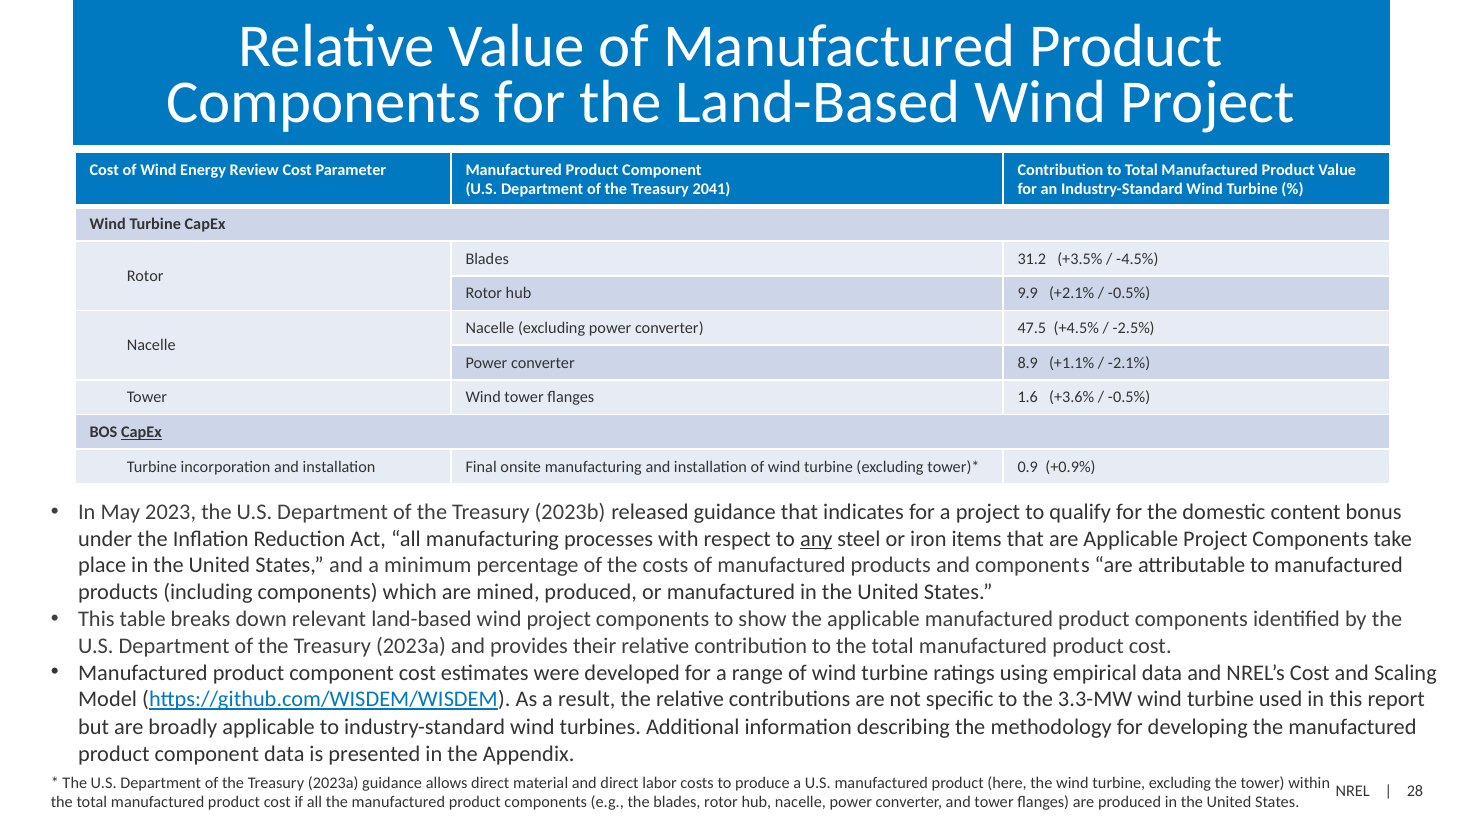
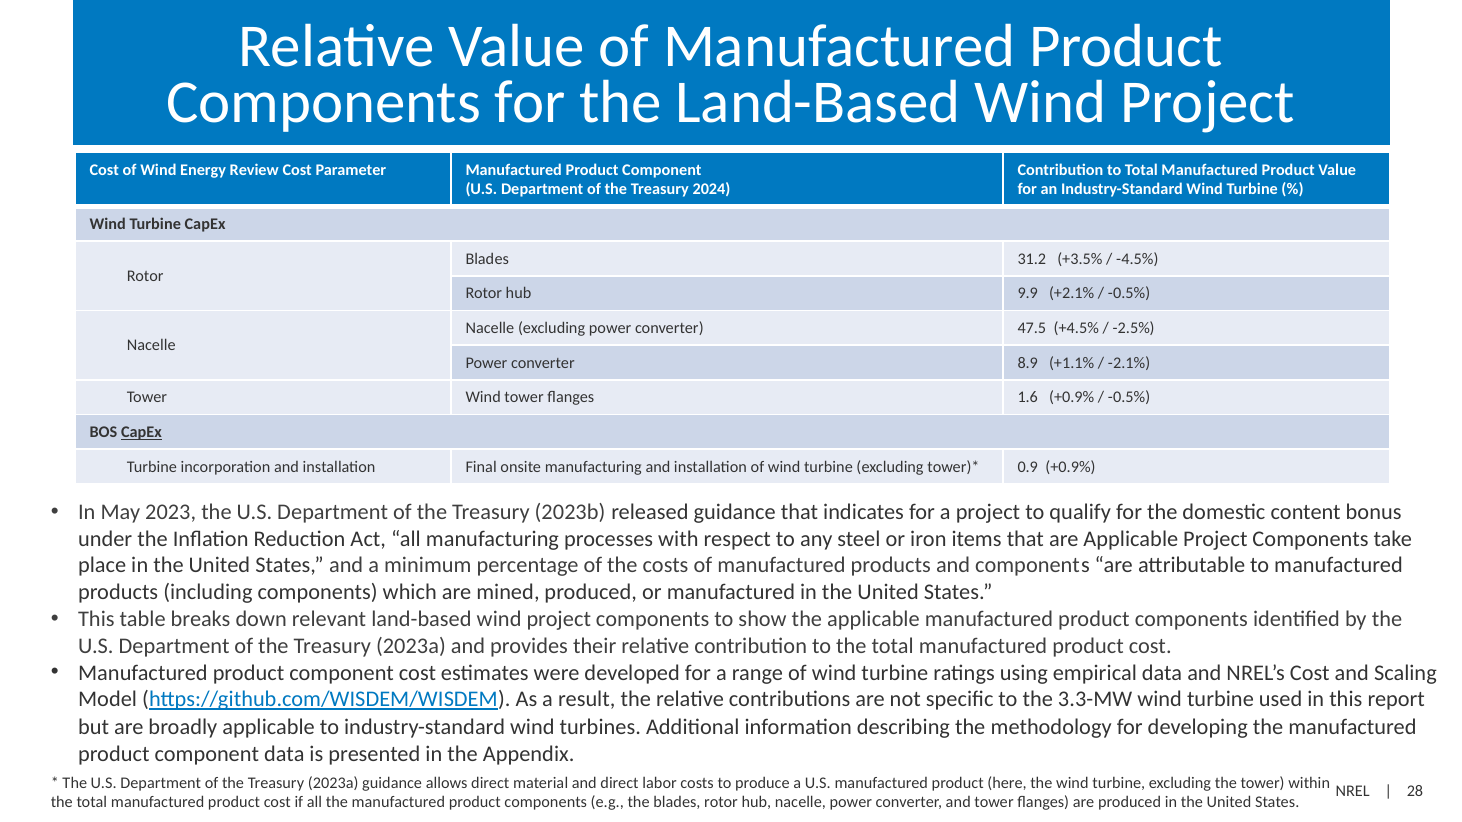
2041: 2041 -> 2024
1.6 +3.6%: +3.6% -> +0.9%
any underline: present -> none
